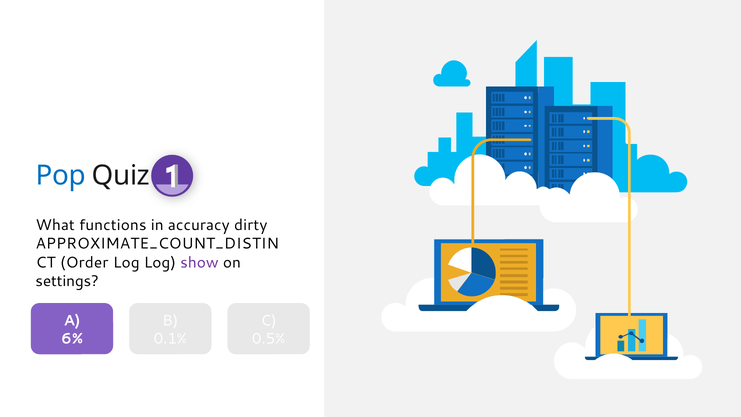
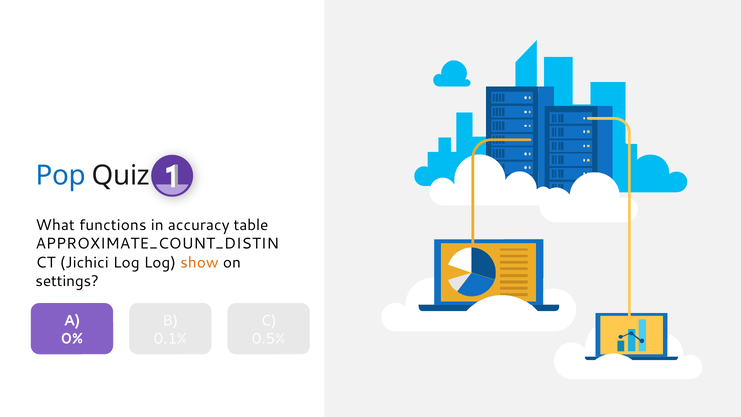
dirty: dirty -> table
Order: Order -> Jichici
show colour: purple -> orange
6%: 6% -> 0%
